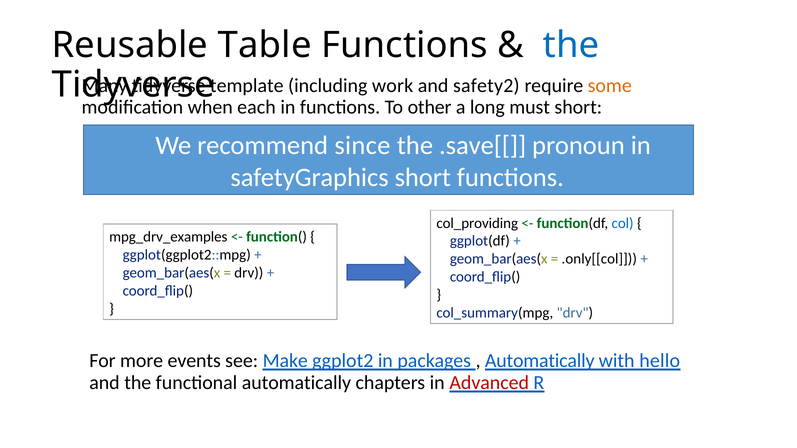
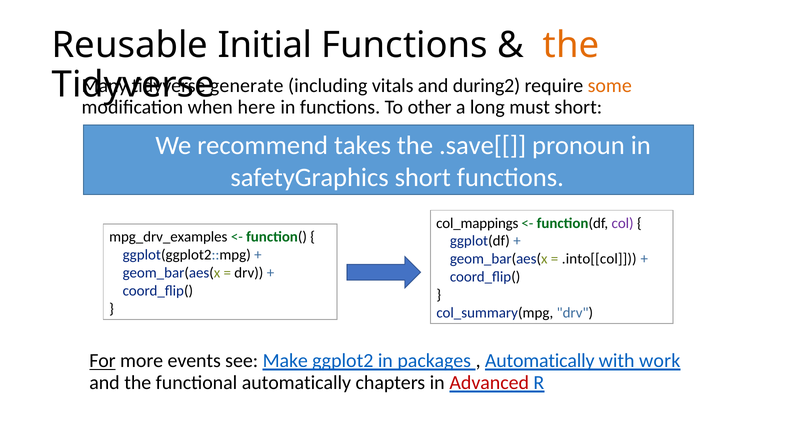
Table: Table -> Initial
the at (571, 45) colour: blue -> orange
template: template -> generate
work: work -> vitals
safety2: safety2 -> during2
each: each -> here
since: since -> takes
col_providing: col_providing -> col_mappings
col colour: blue -> purple
.only[[col: .only[[col -> .into[[col
For underline: none -> present
hello: hello -> work
